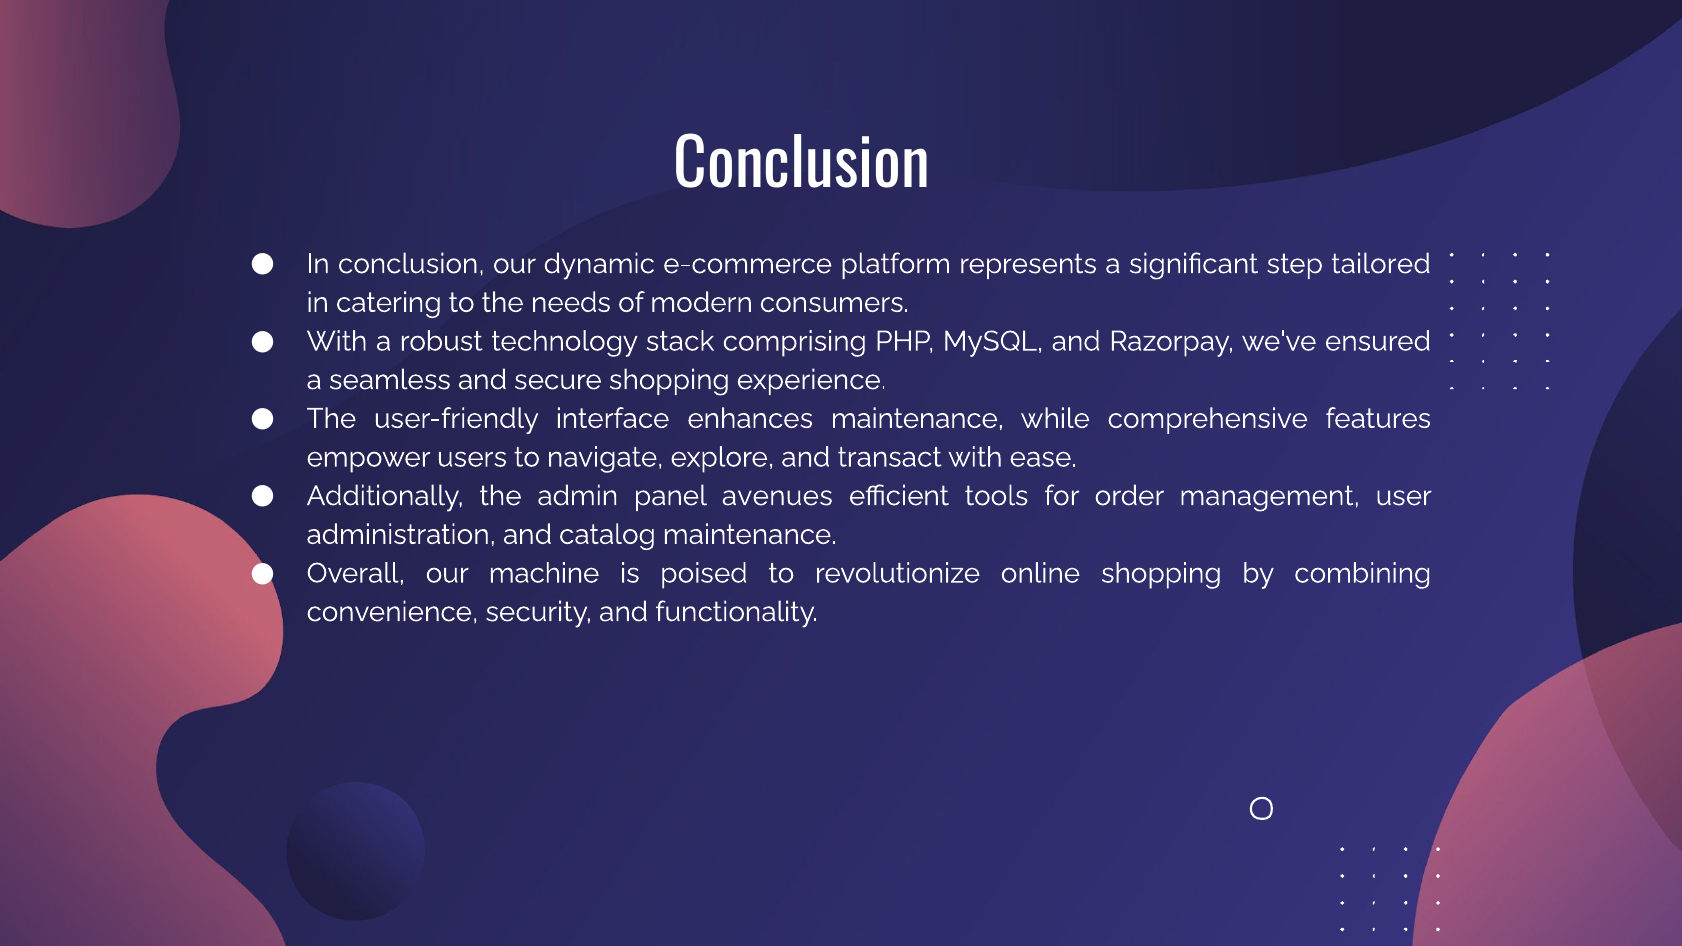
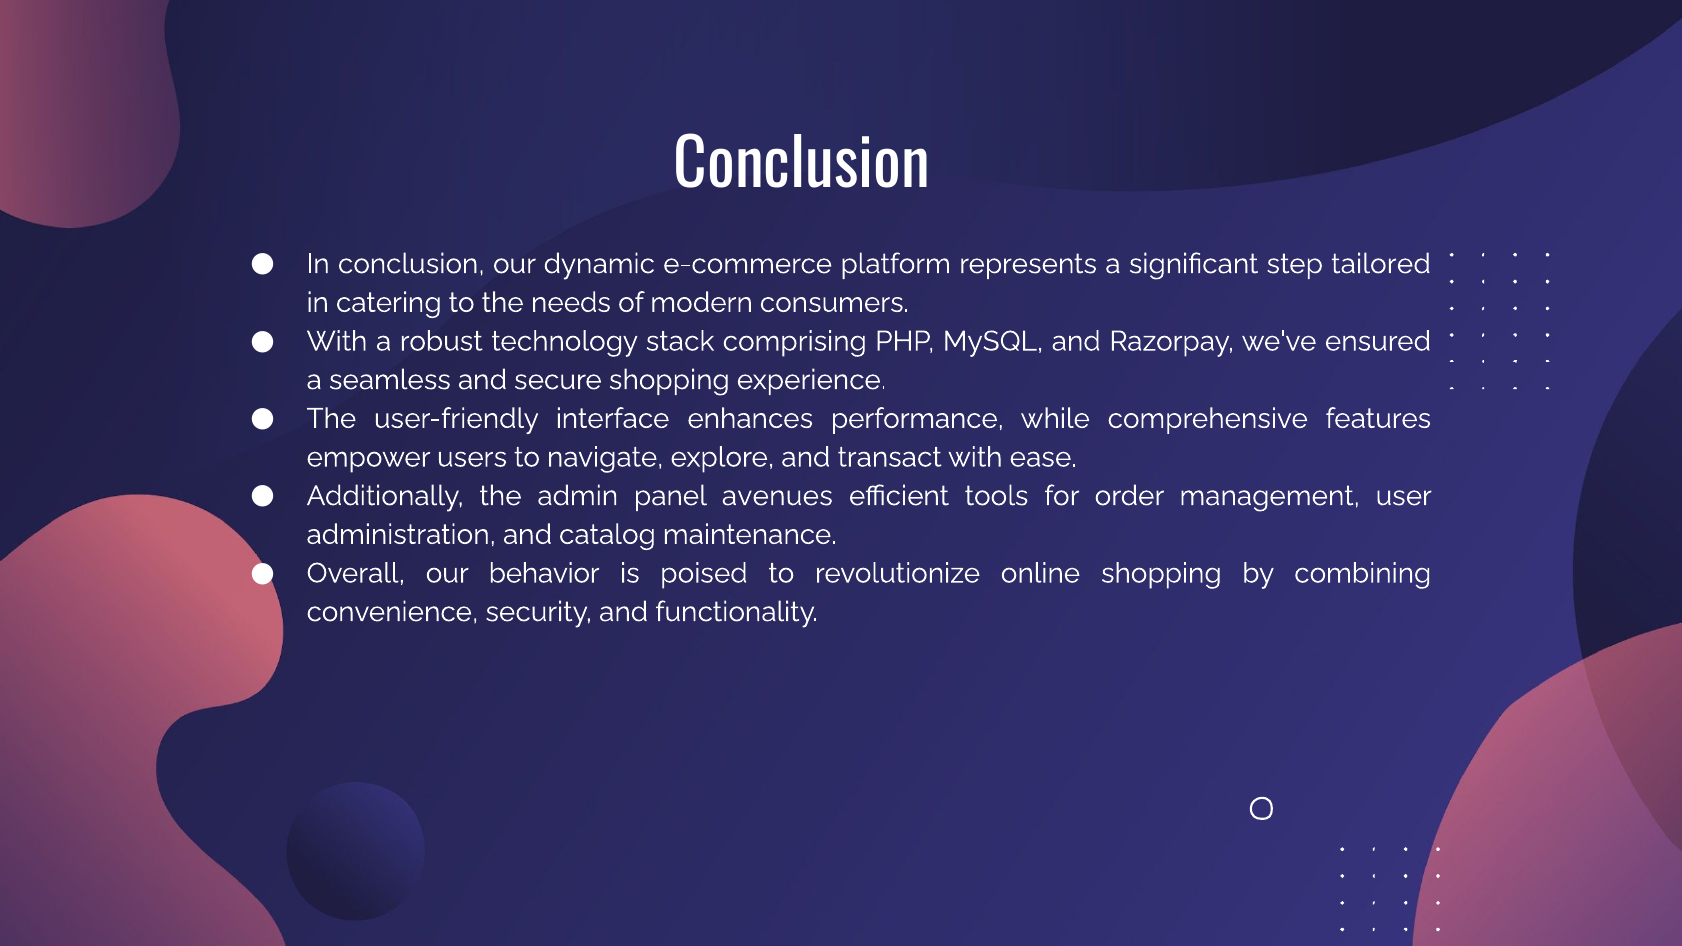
enhances maintenance: maintenance -> performance
machine: machine -> behavior
